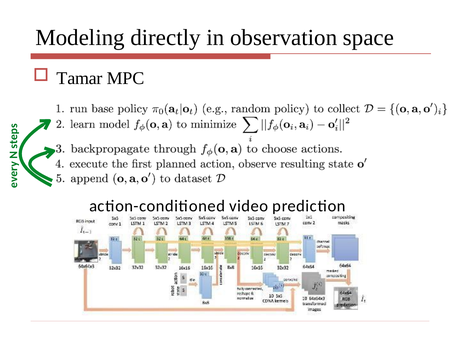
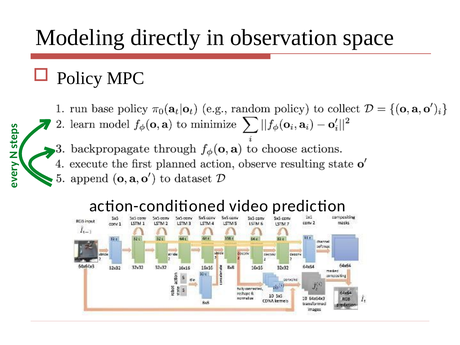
Tamar: Tamar -> Policy
